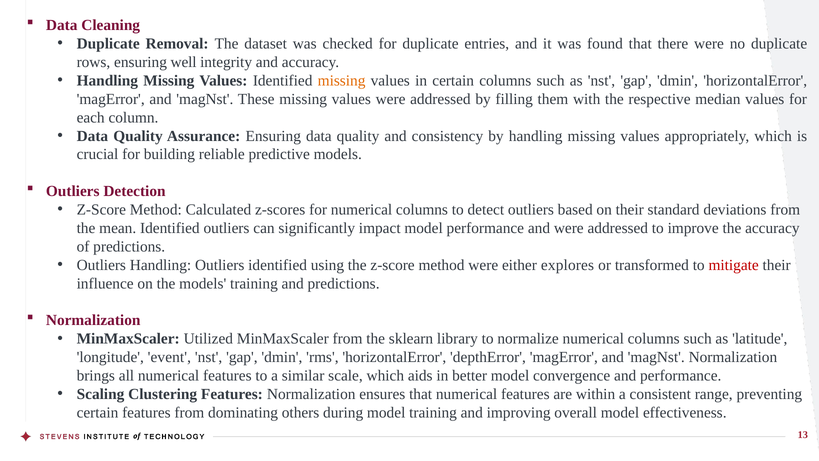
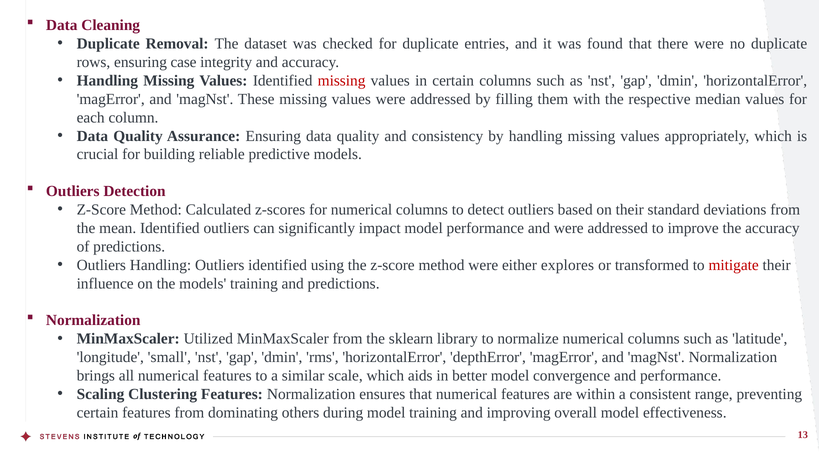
well: well -> case
missing at (342, 81) colour: orange -> red
event: event -> small
